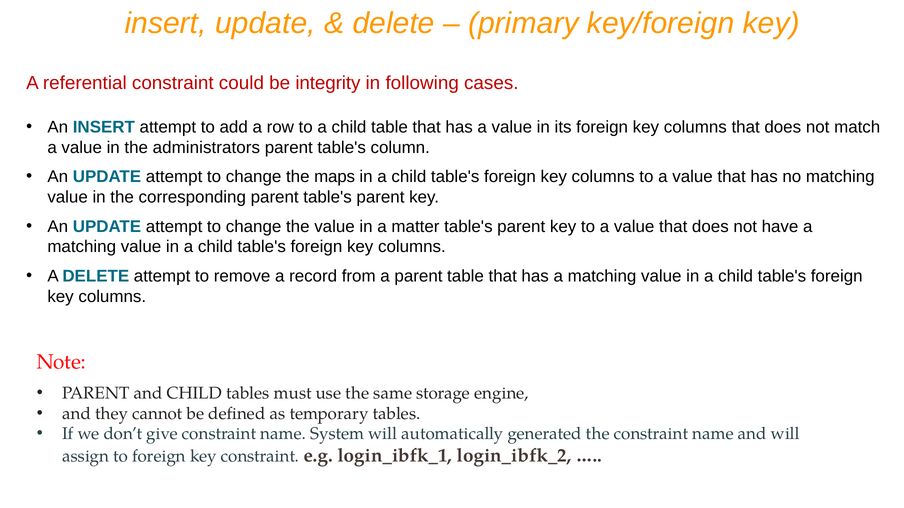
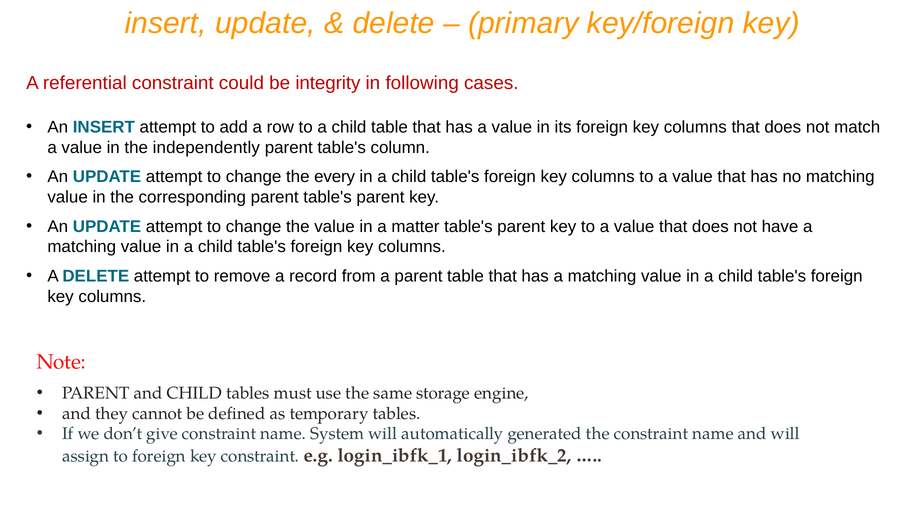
administrators: administrators -> independently
maps: maps -> every
